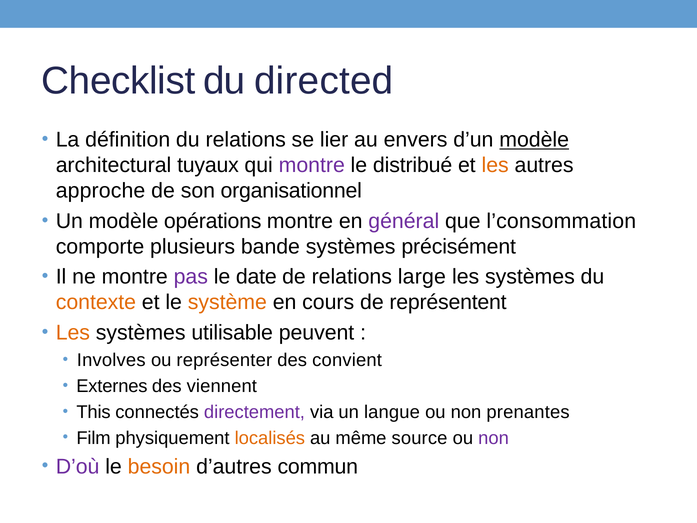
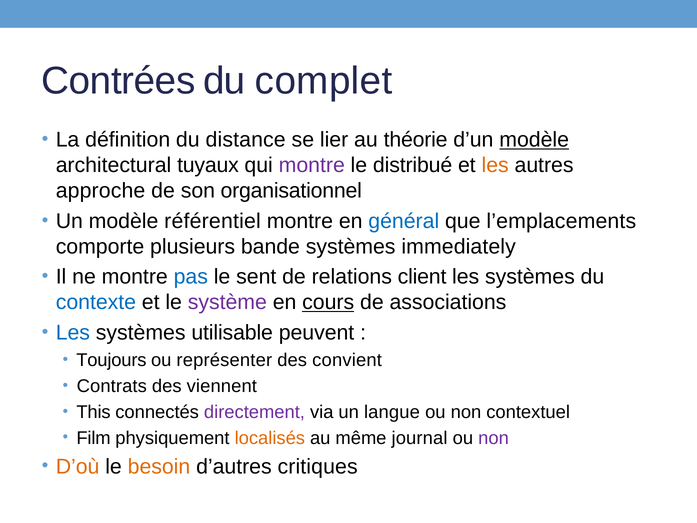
Checklist: Checklist -> Contrées
directed: directed -> complet
du relations: relations -> distance
envers: envers -> théorie
opérations: opérations -> référentiel
général colour: purple -> blue
l’consommation: l’consommation -> l’emplacements
précisément: précisément -> immediately
pas colour: purple -> blue
date: date -> sent
large: large -> client
contexte colour: orange -> blue
système colour: orange -> purple
cours underline: none -> present
représentent: représentent -> associations
Les at (73, 332) colour: orange -> blue
Involves: Involves -> Toujours
Externes: Externes -> Contrats
prenantes: prenantes -> contextuel
source: source -> journal
D’où colour: purple -> orange
commun: commun -> critiques
